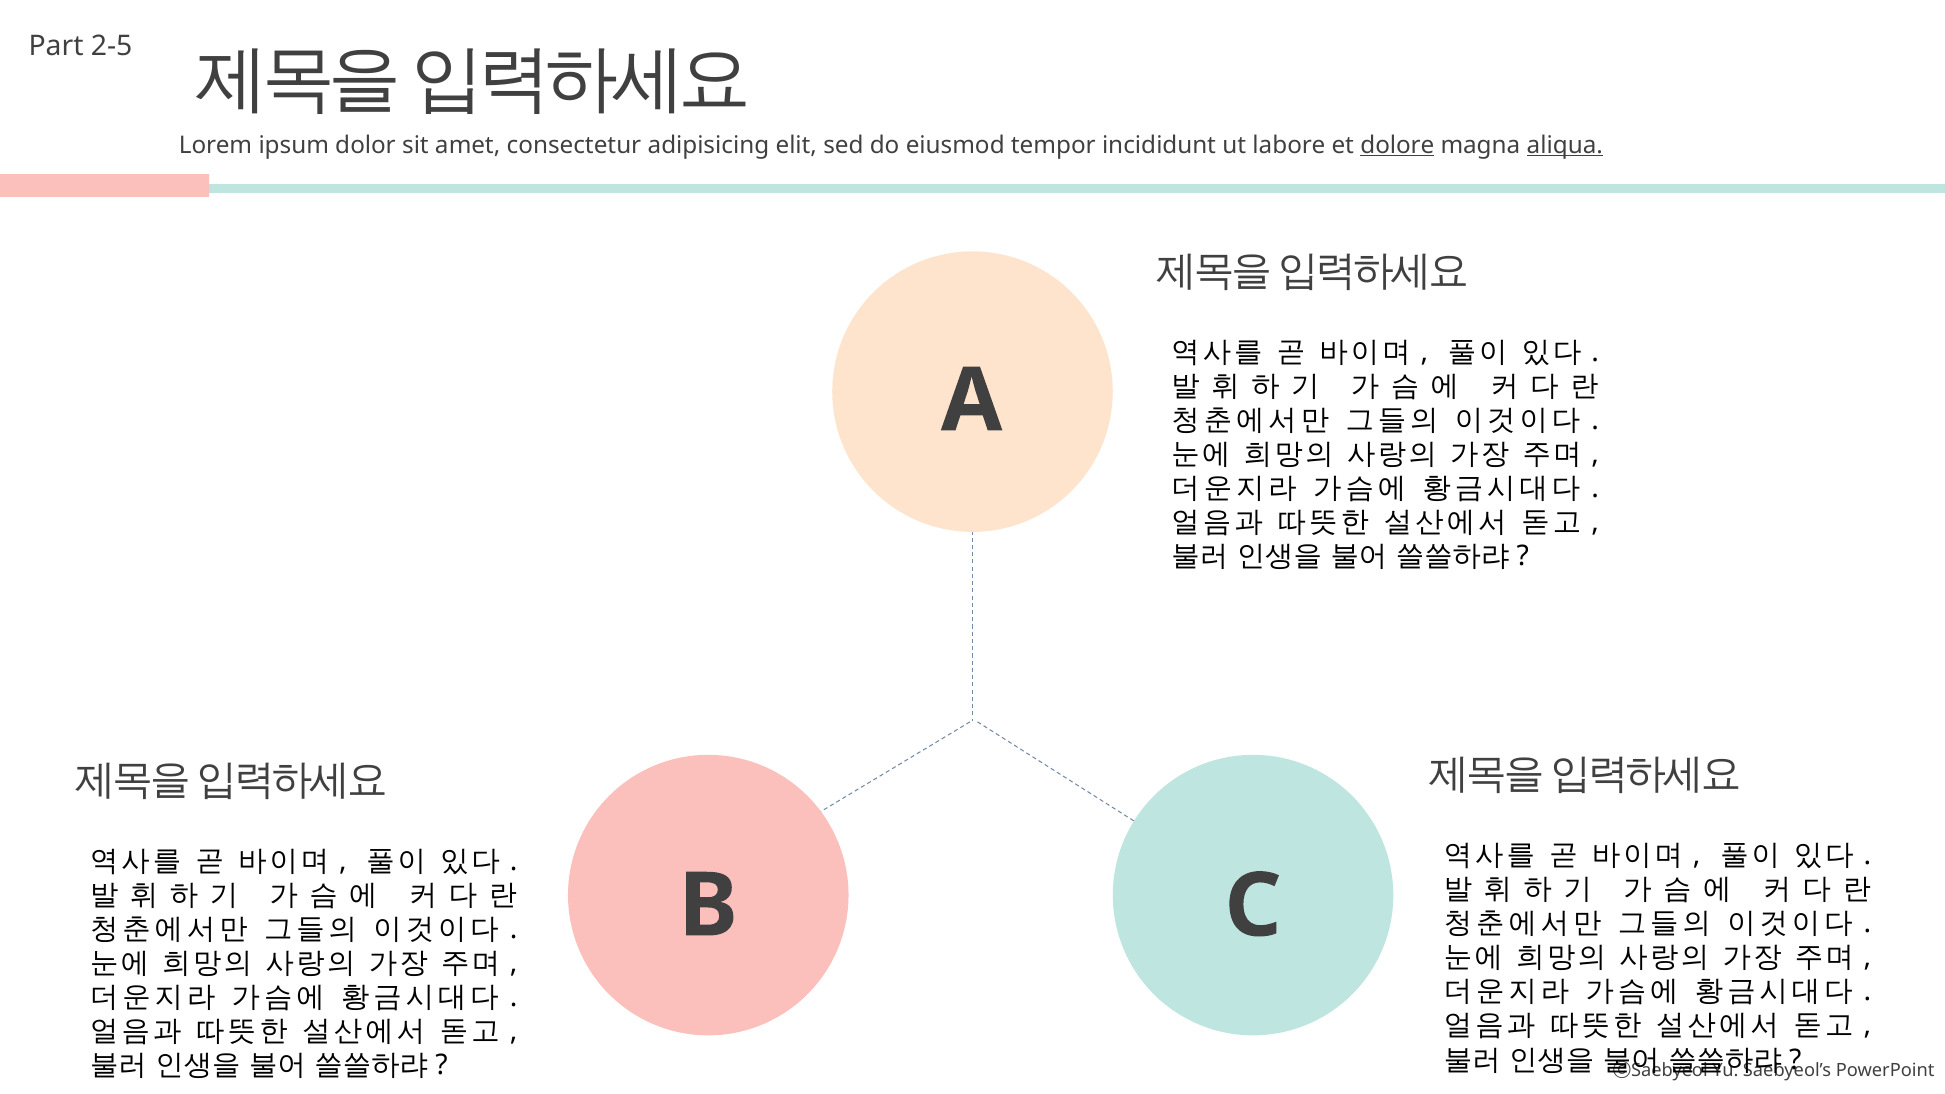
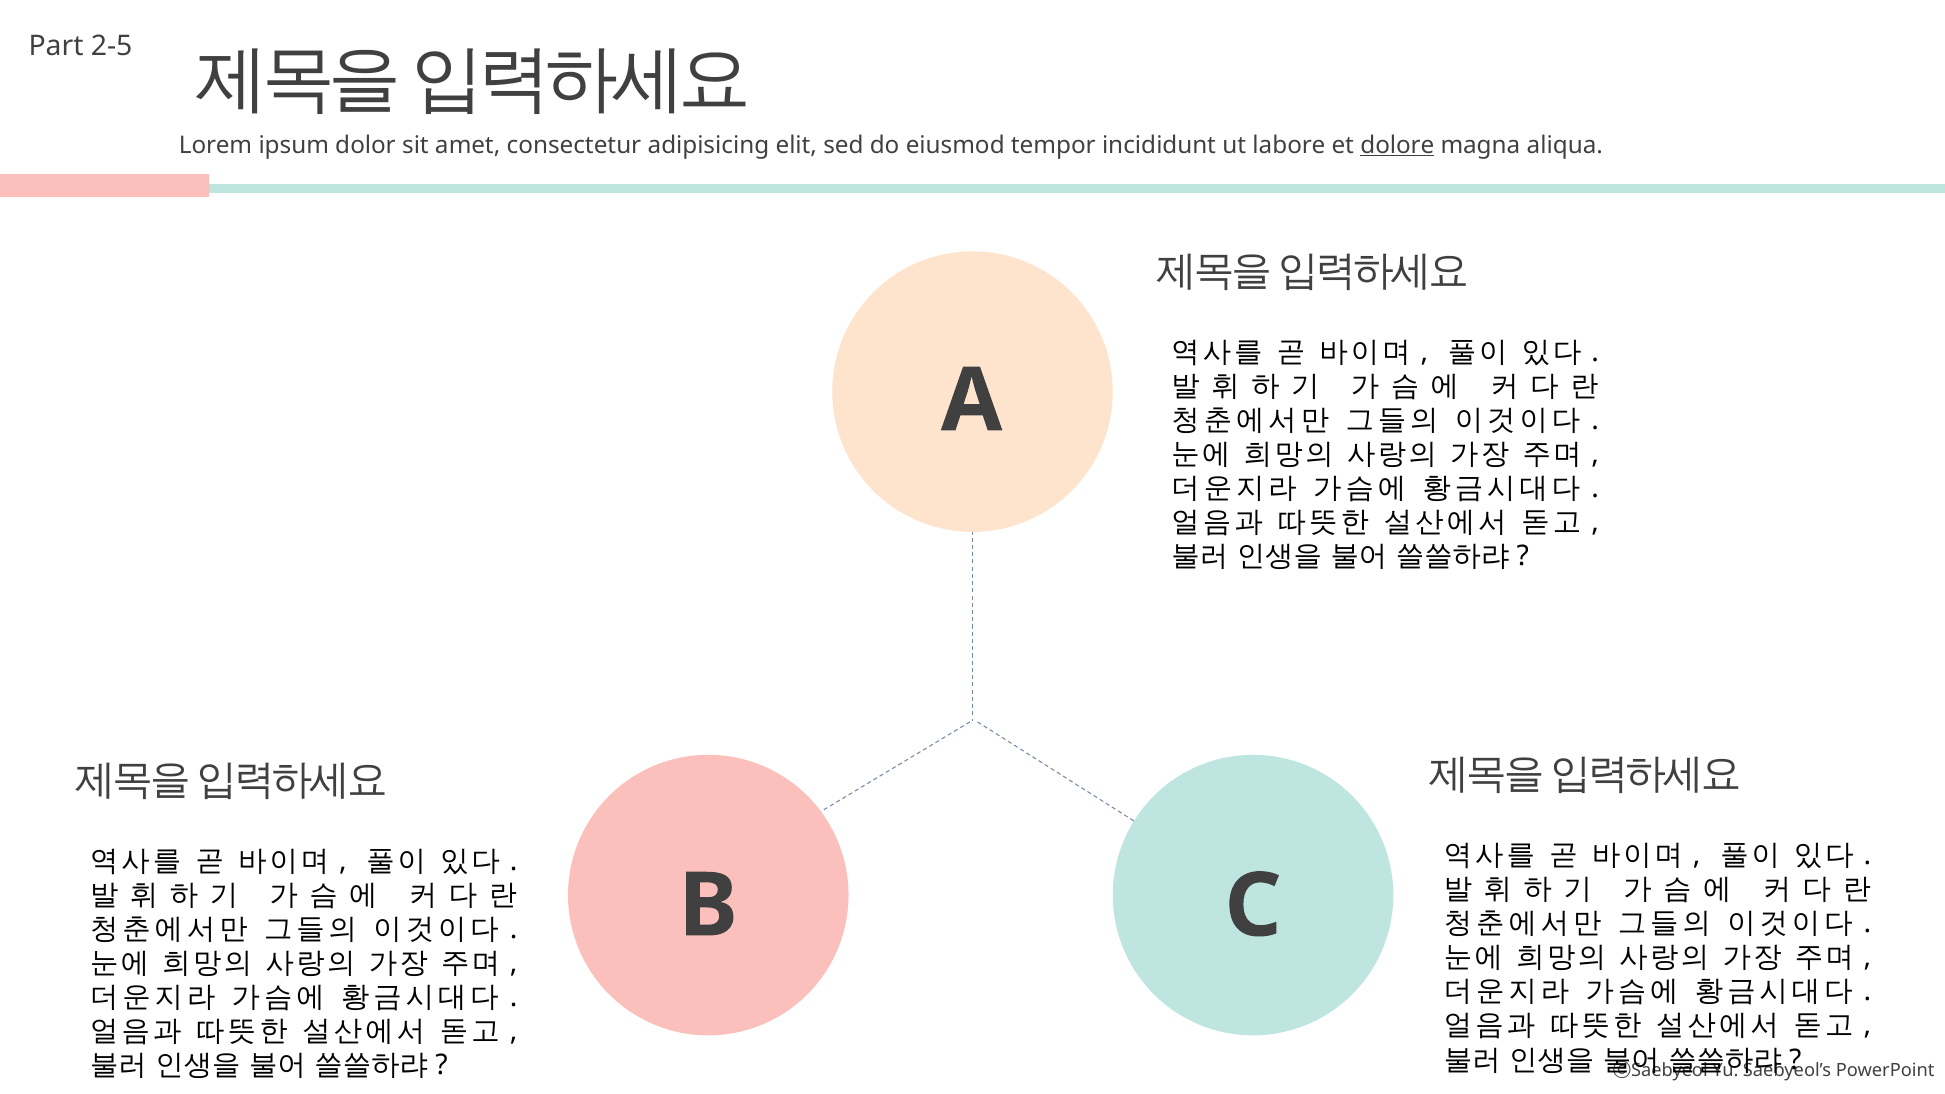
aliqua underline: present -> none
